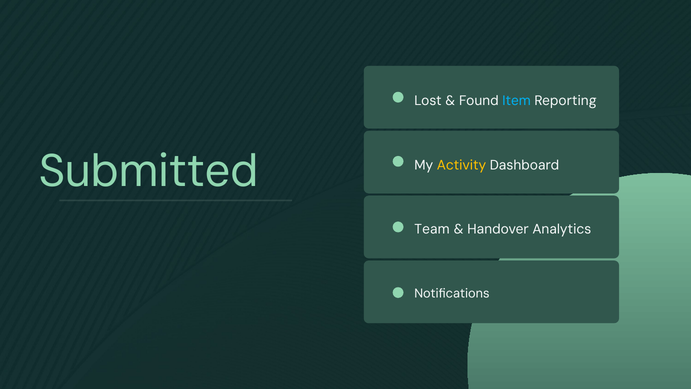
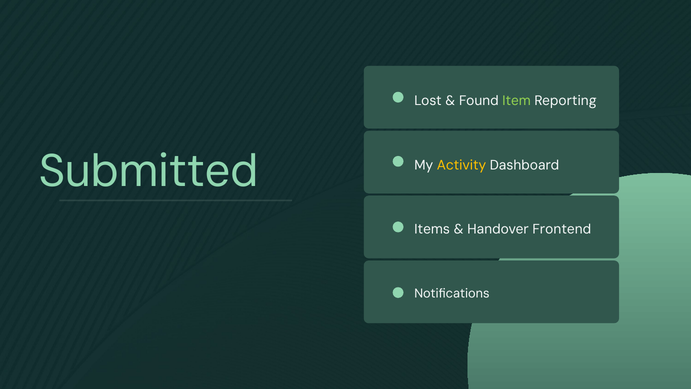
Item colour: light blue -> light green
Team: Team -> Items
Analytics: Analytics -> Frontend
